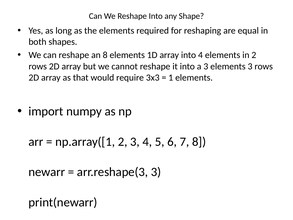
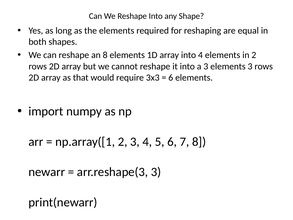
1 at (171, 77): 1 -> 6
